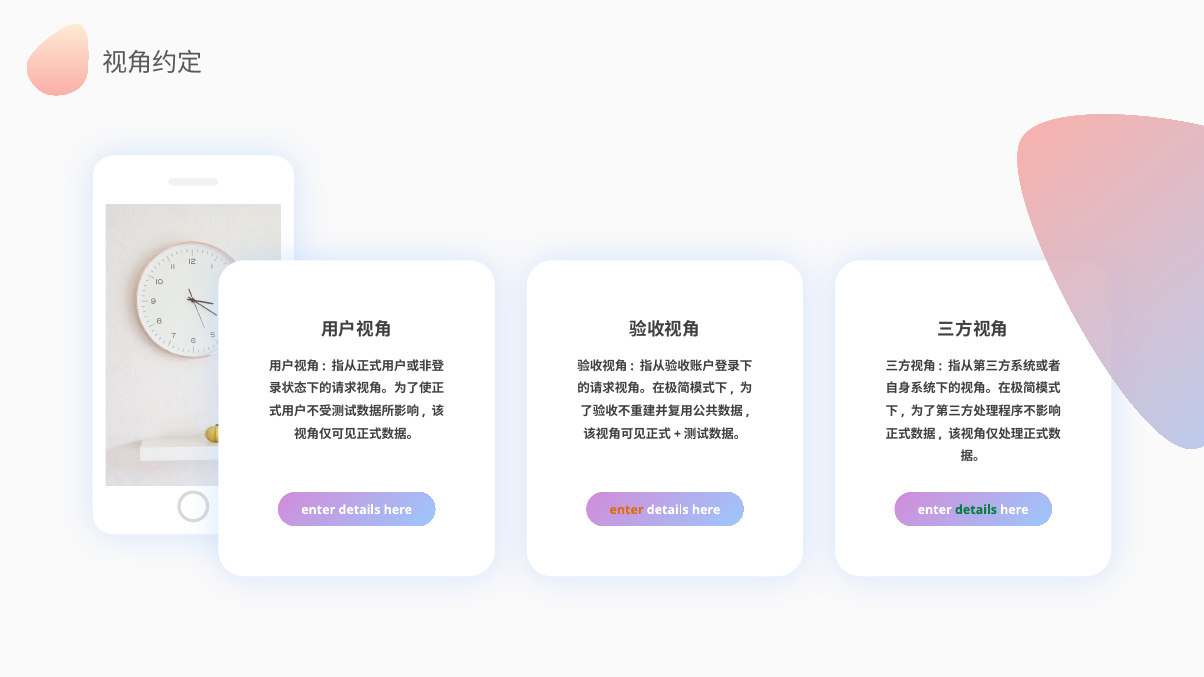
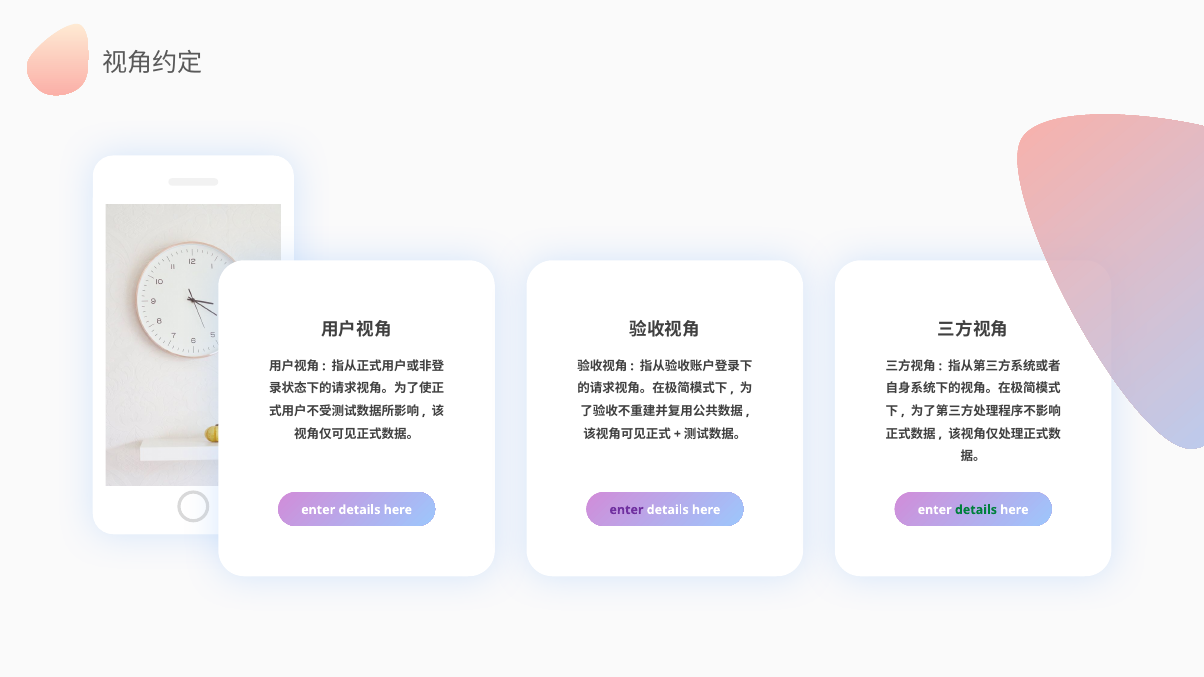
enter at (626, 510) colour: orange -> purple
